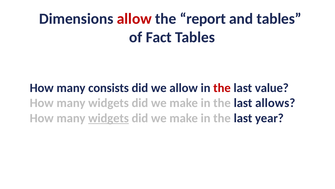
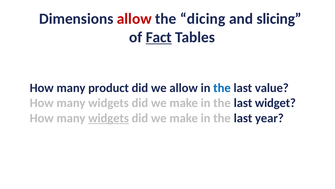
report: report -> dicing
and tables: tables -> slicing
Fact underline: none -> present
consists: consists -> product
the at (222, 88) colour: red -> blue
allows: allows -> widget
